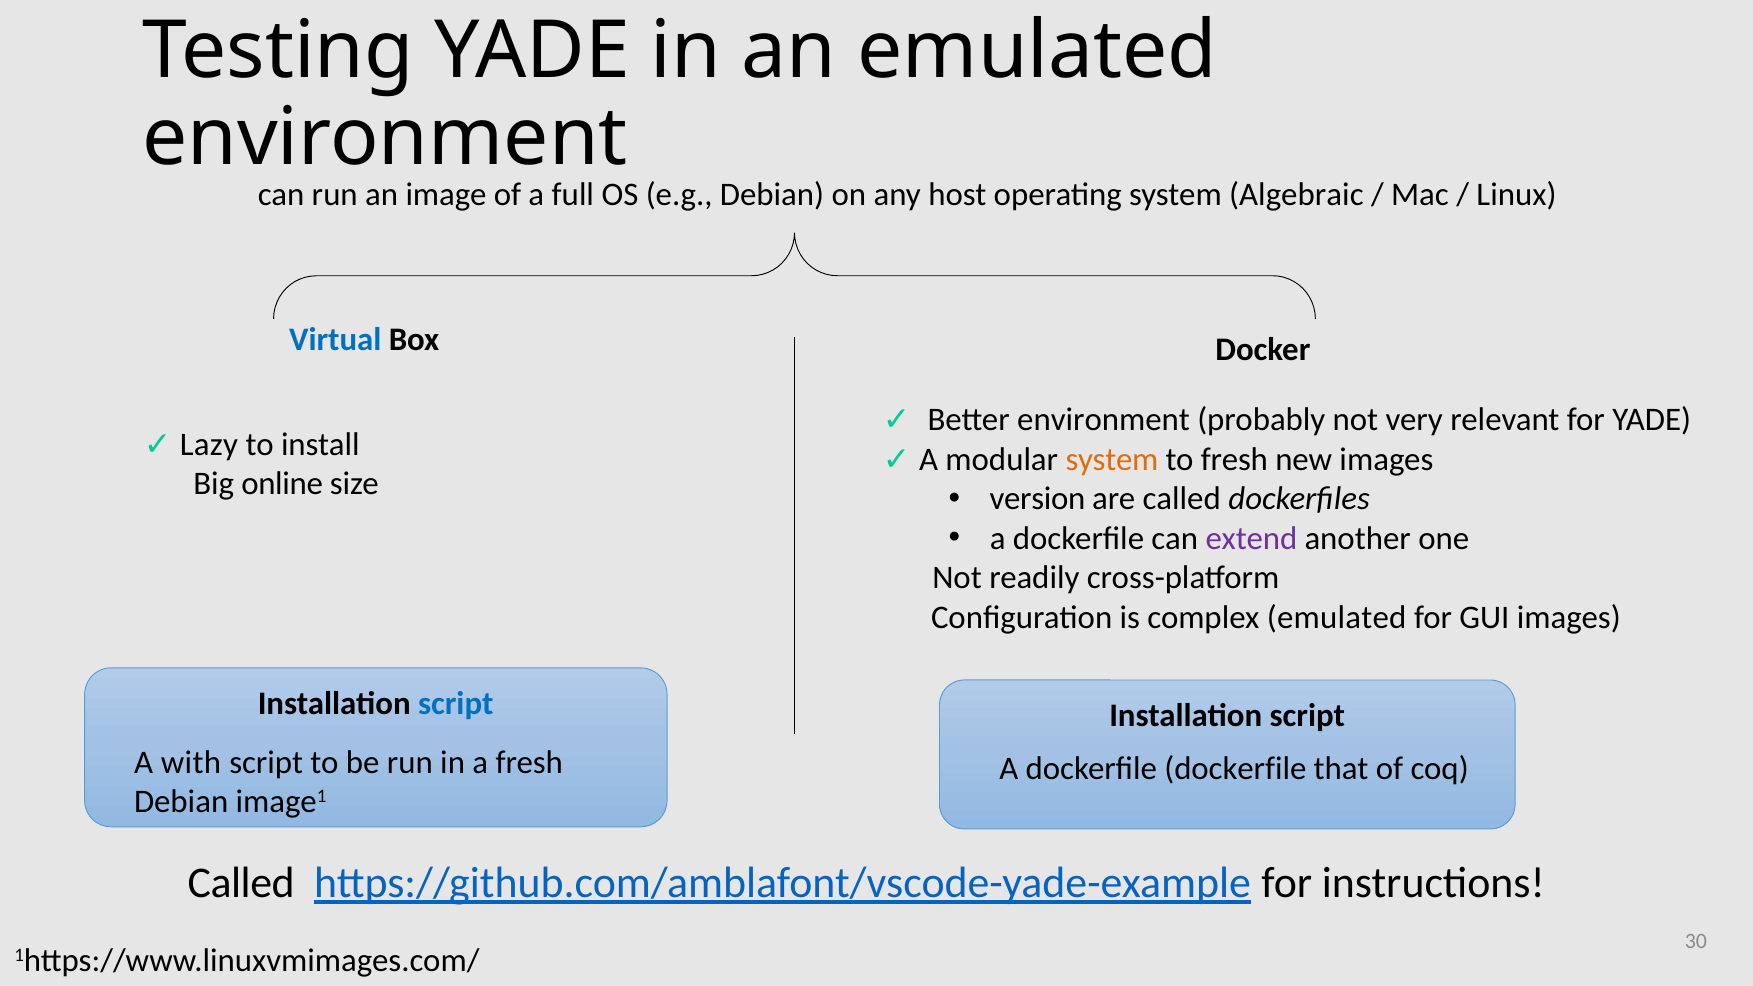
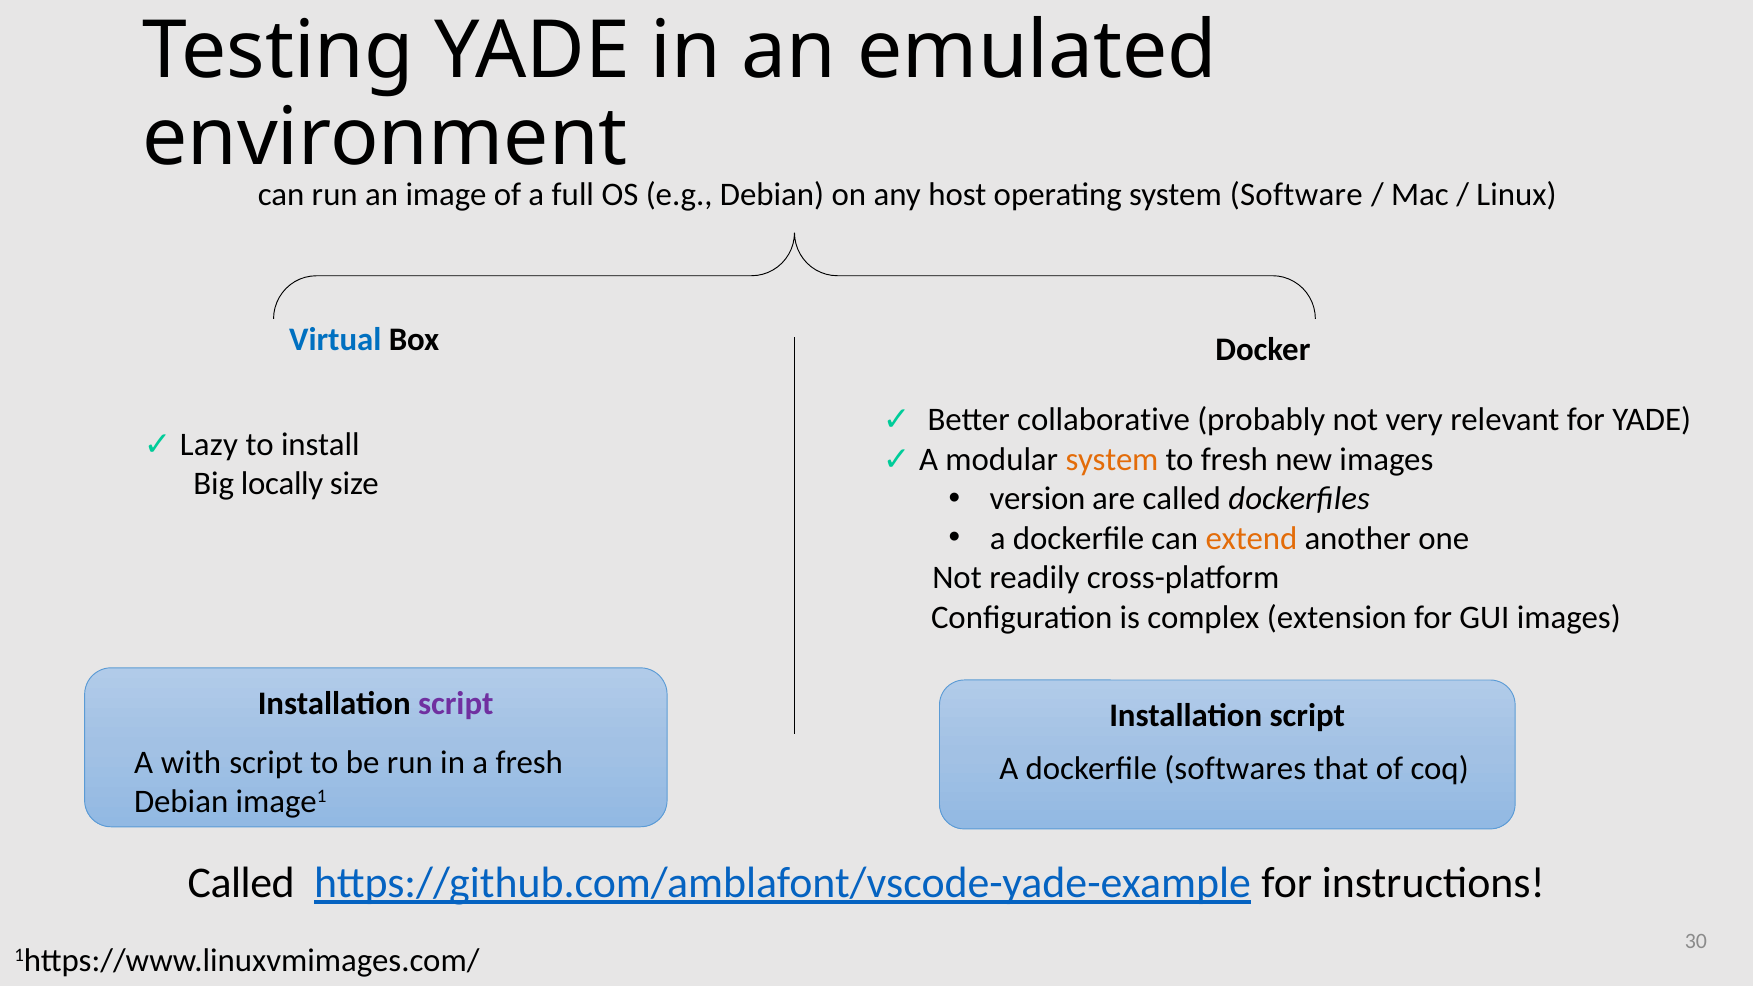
Algebraic: Algebraic -> Software
Better environment: environment -> collaborative
online: online -> locally
extend colour: purple -> orange
complex emulated: emulated -> extension
script at (456, 704) colour: blue -> purple
dockerfile dockerfile: dockerfile -> softwares
